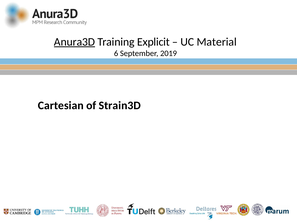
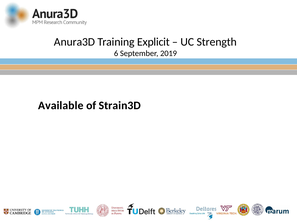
Anura3D underline: present -> none
Material: Material -> Strength
Cartesian: Cartesian -> Available
